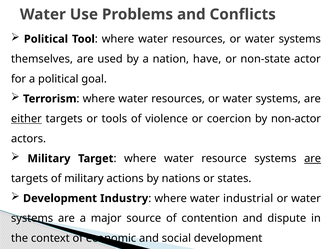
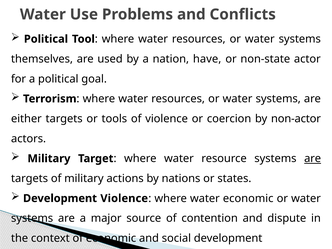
either underline: present -> none
Development Industry: Industry -> Violence
water industrial: industrial -> economic
